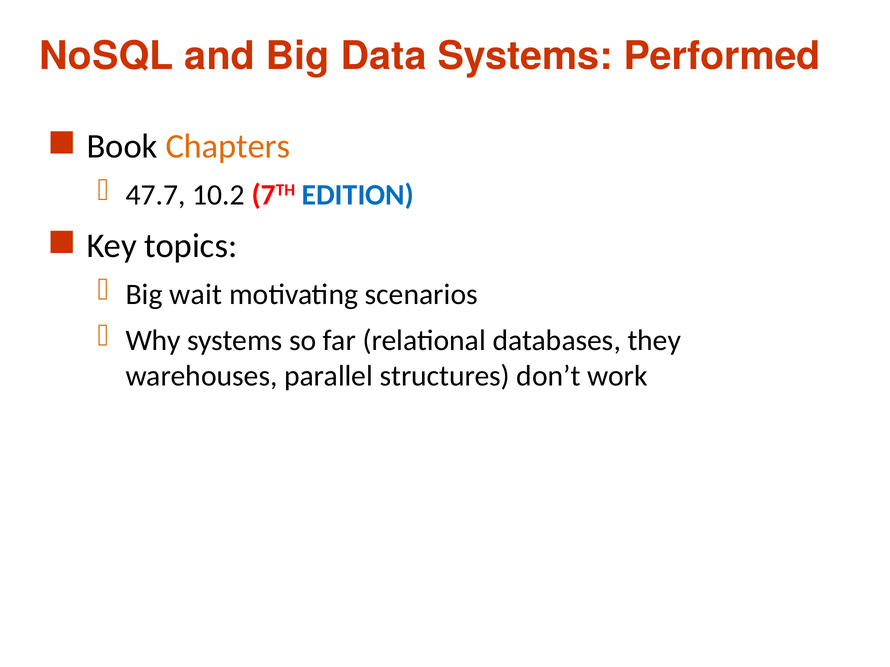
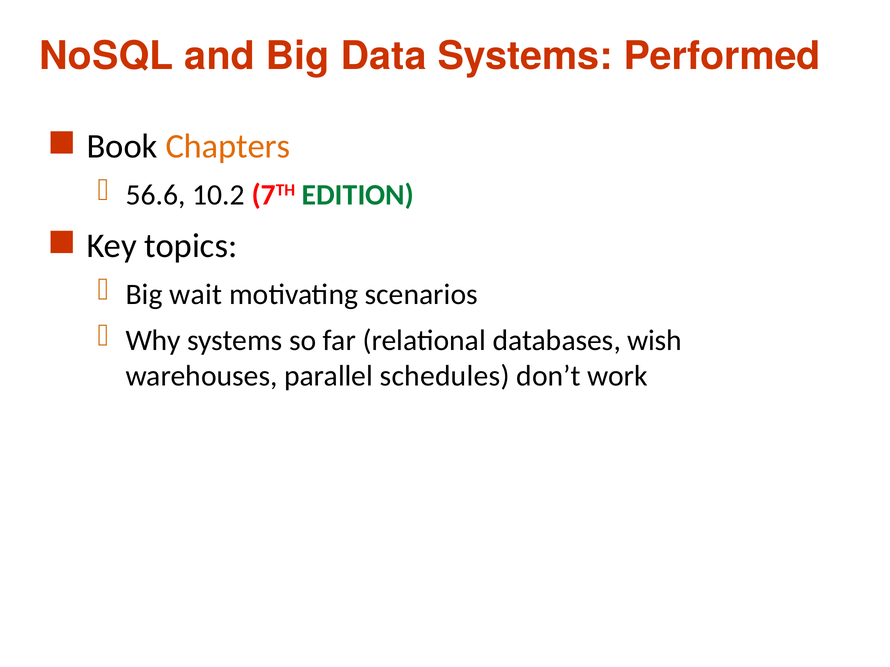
47.7: 47.7 -> 56.6
EDITION colour: blue -> green
they: they -> wish
structures: structures -> schedules
